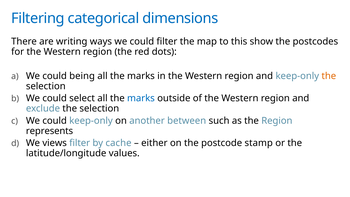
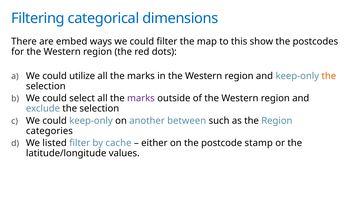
writing: writing -> embed
being: being -> utilize
marks at (141, 98) colour: blue -> purple
represents: represents -> categories
views: views -> listed
